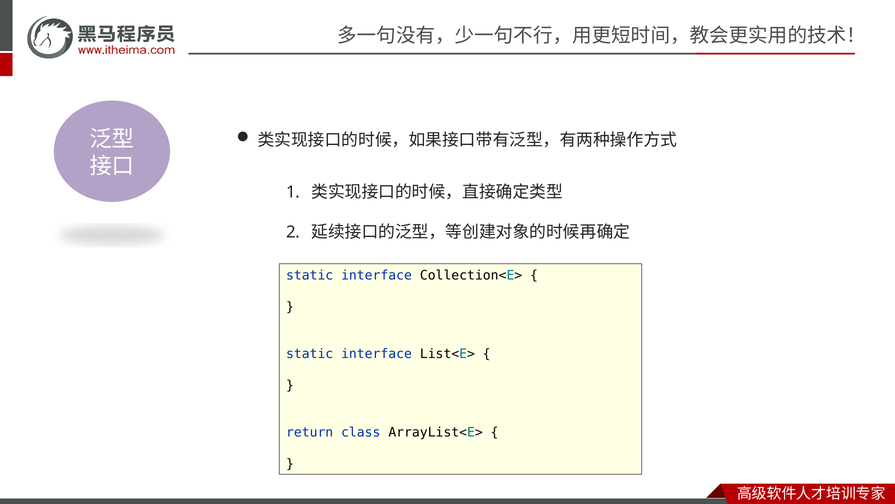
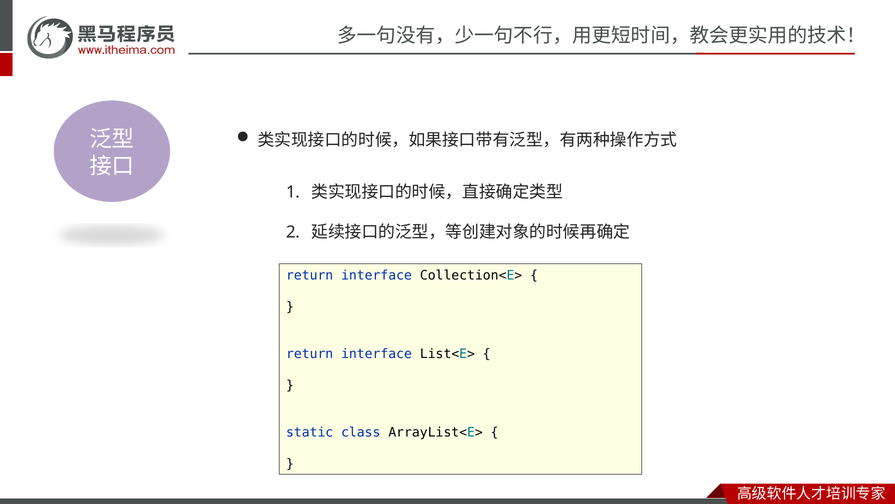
static at (310, 275): static -> return
static at (310, 354): static -> return
return: return -> static
